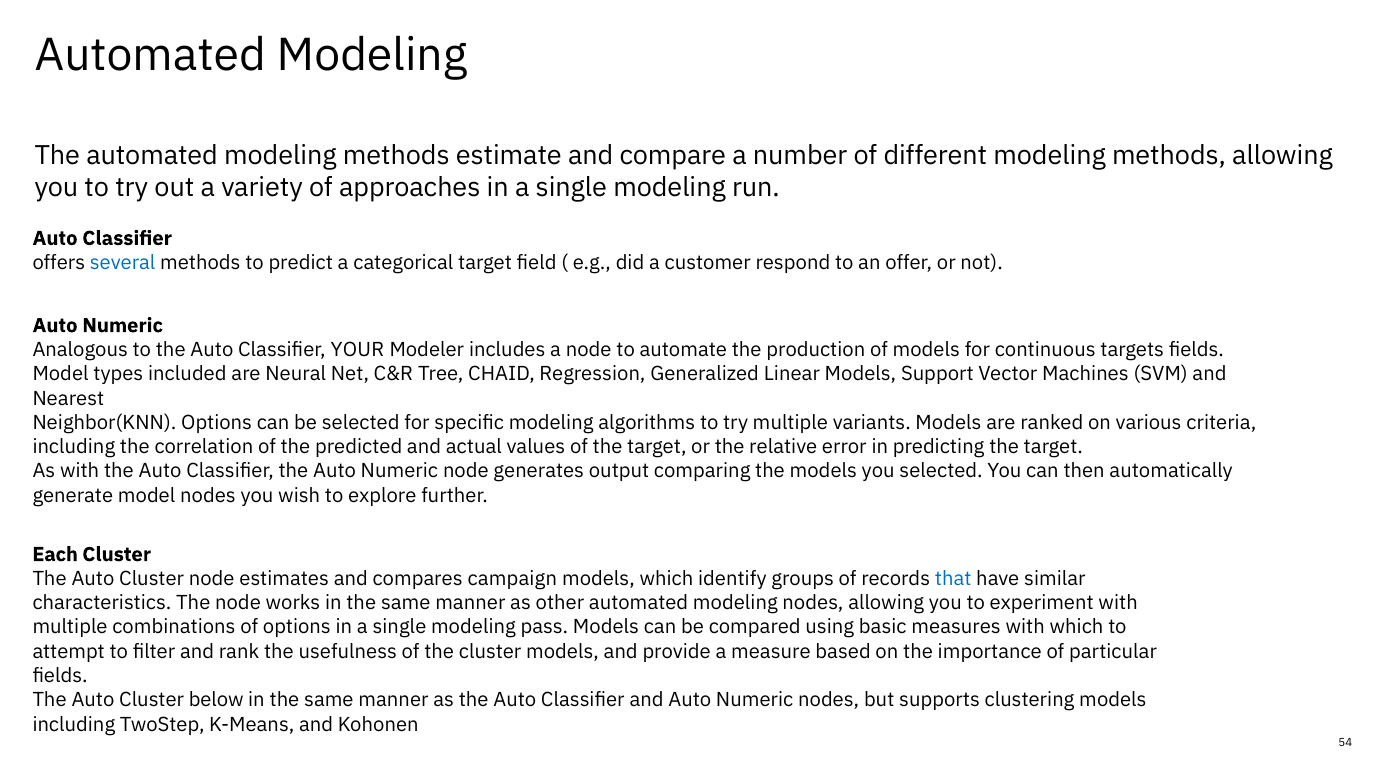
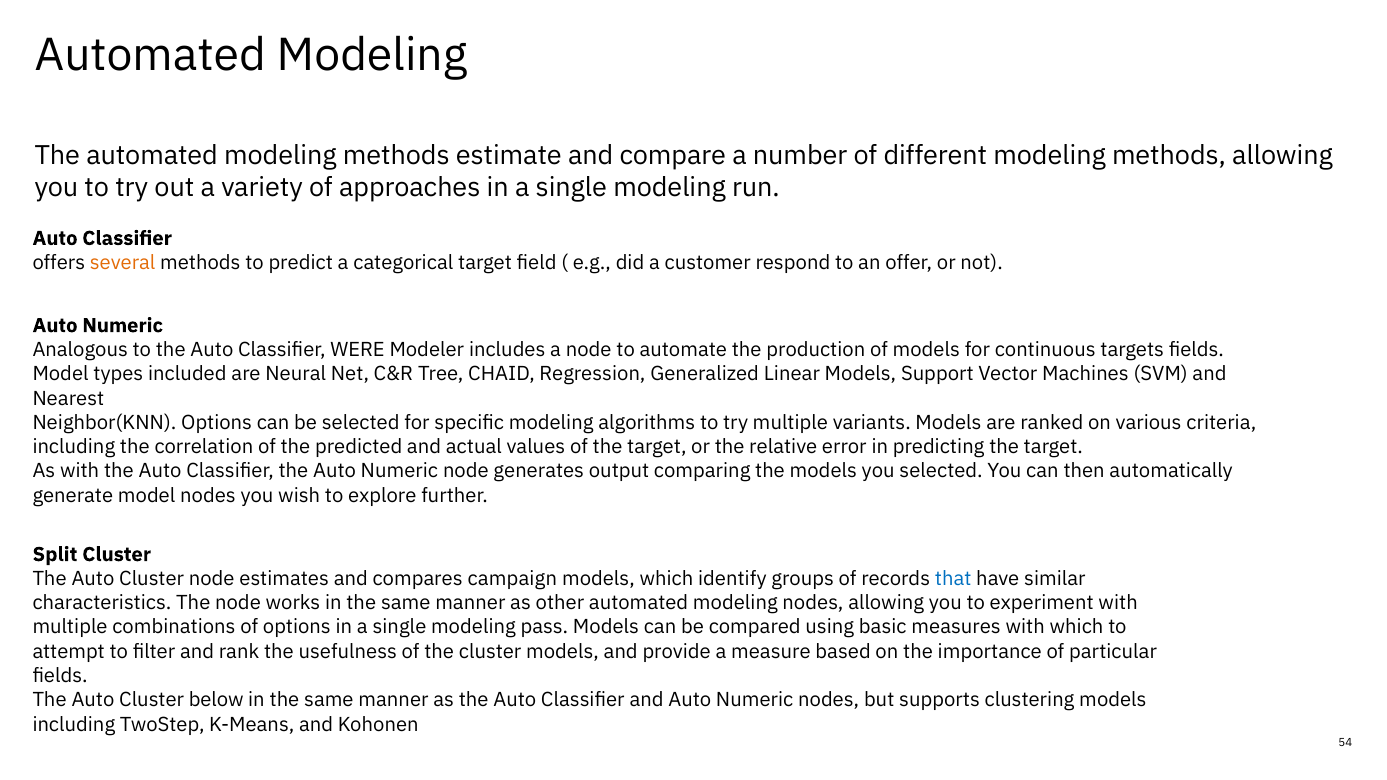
several colour: blue -> orange
YOUR: YOUR -> WERE
Each: Each -> Split
